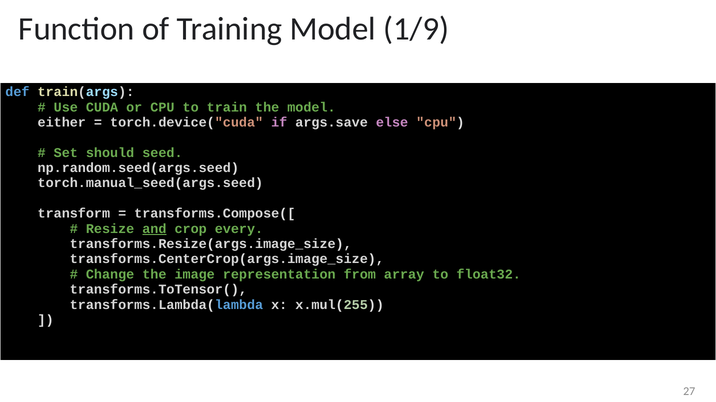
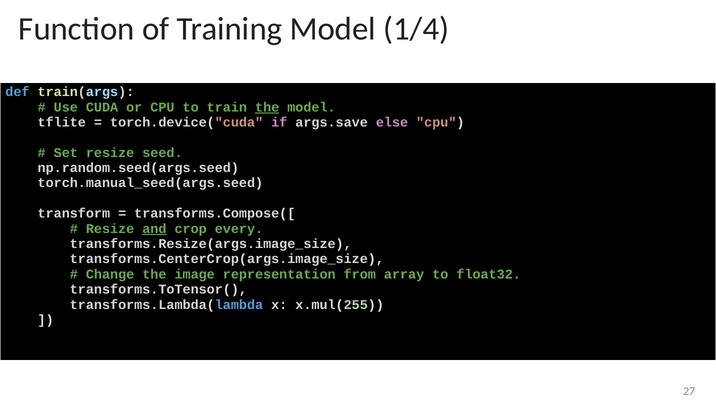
1/9: 1/9 -> 1/4
the at (267, 107) underline: none -> present
either: either -> tflite
Set should: should -> resize
